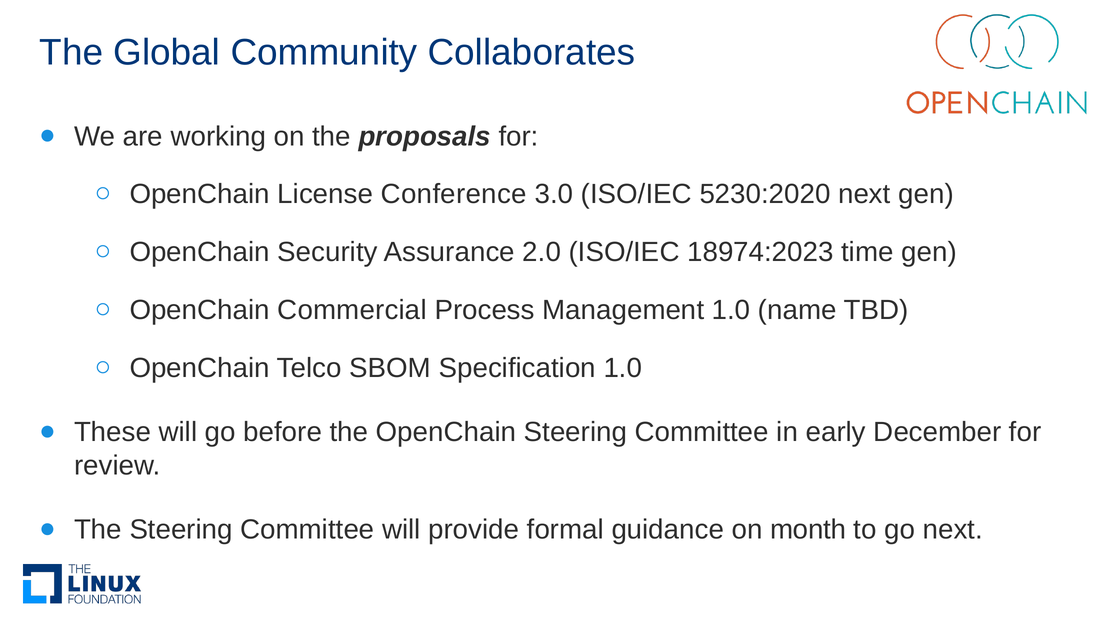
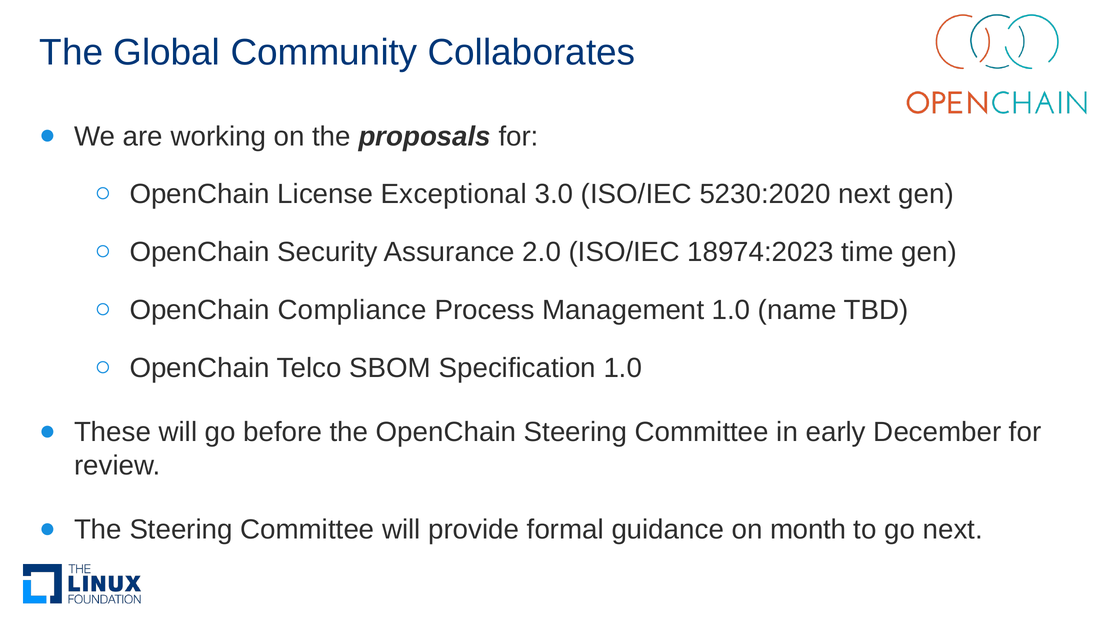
Conference: Conference -> Exceptional
Commercial: Commercial -> Compliance
